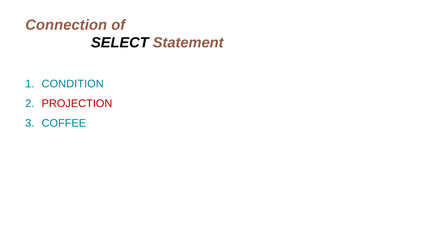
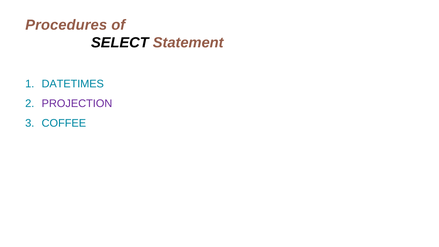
Connection: Connection -> Procedures
CONDITION: CONDITION -> DATETIMES
PROJECTION colour: red -> purple
